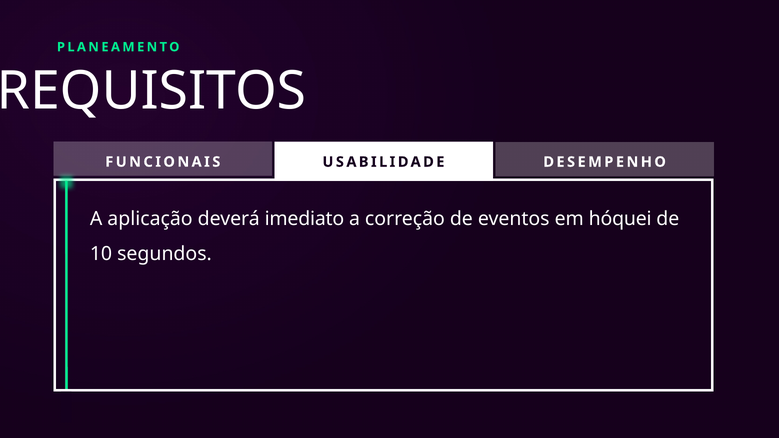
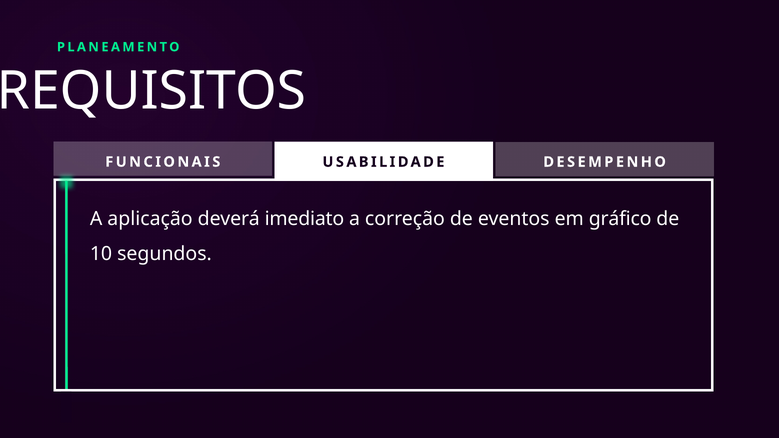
hóquei: hóquei -> gráfico
